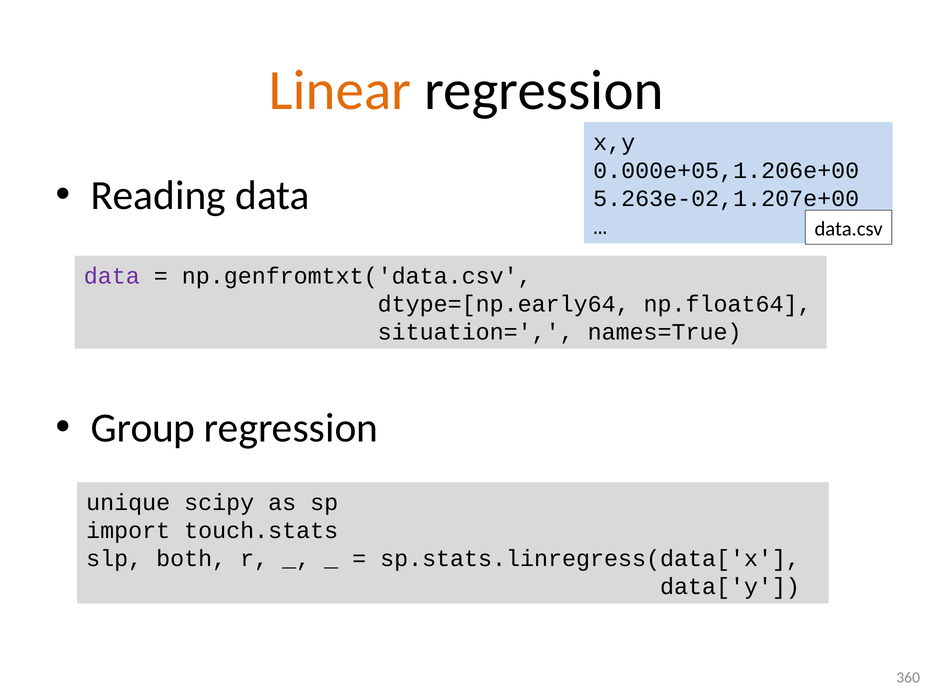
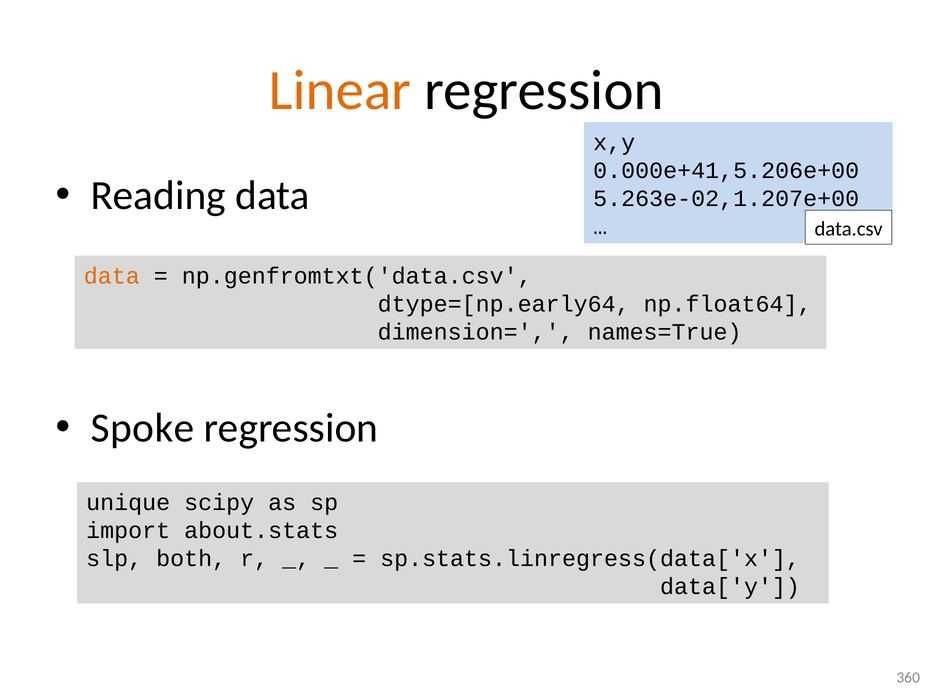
0.000e+05,1.206e+00: 0.000e+05,1.206e+00 -> 0.000e+41,5.206e+00
data at (112, 276) colour: purple -> orange
situation=: situation= -> dimension=
Group: Group -> Spoke
touch.stats: touch.stats -> about.stats
